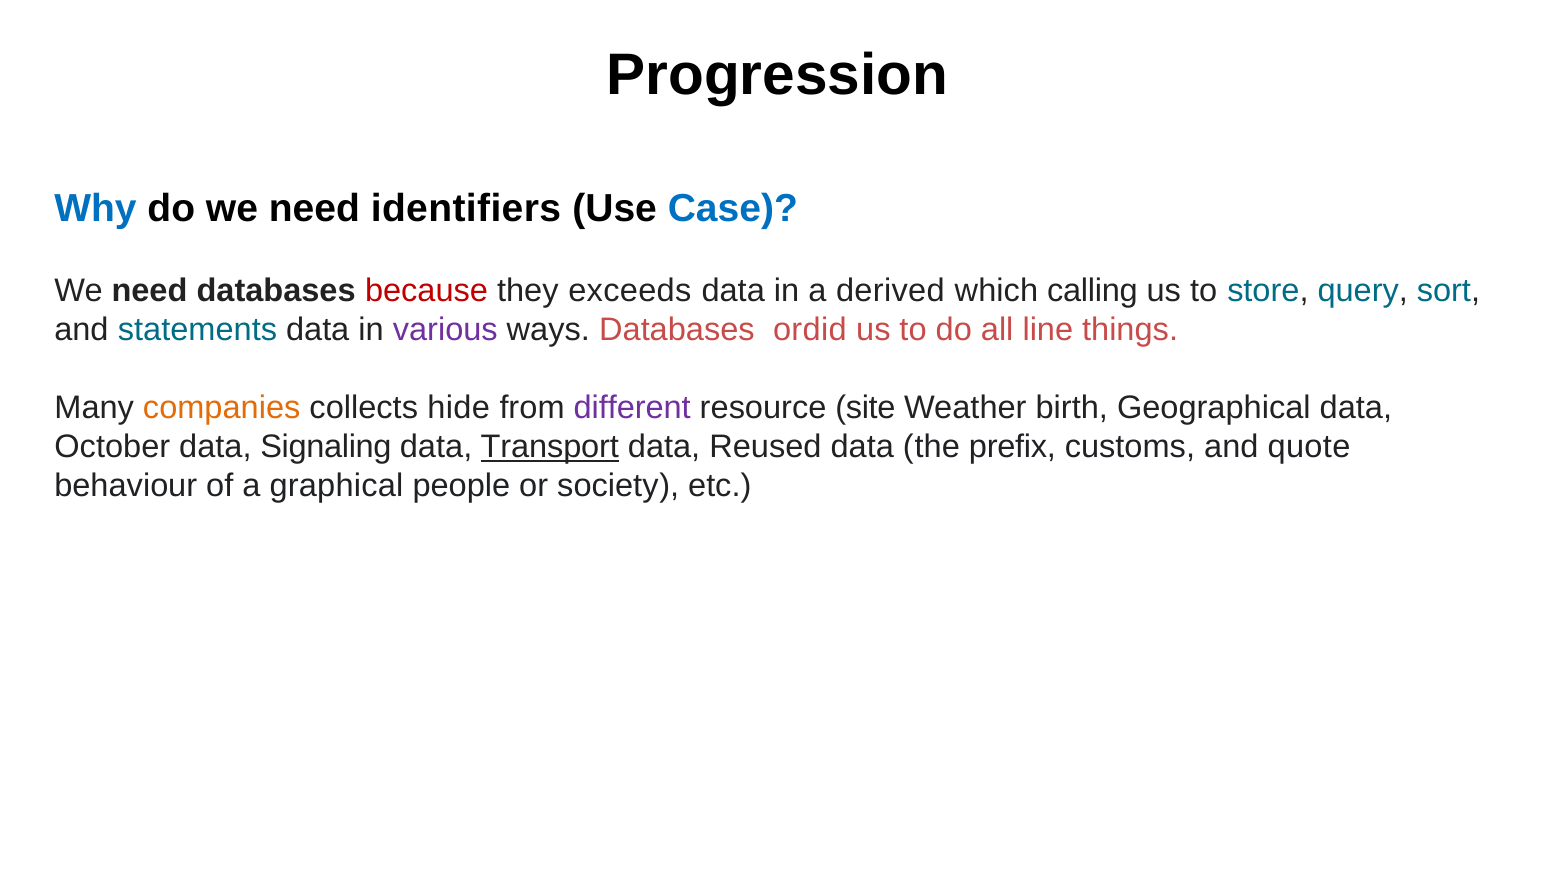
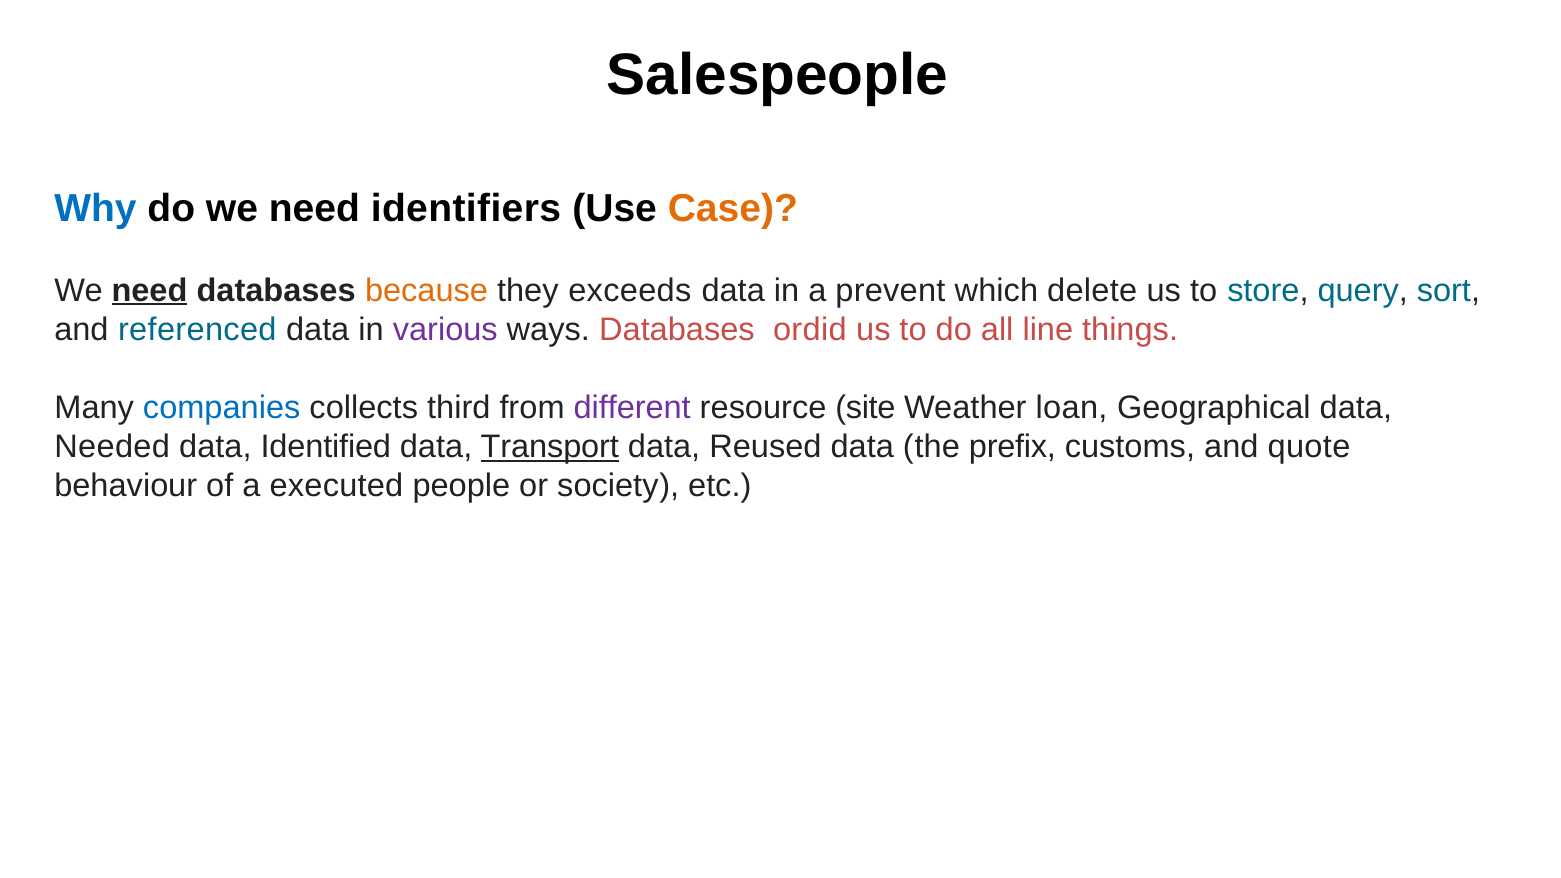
Progression: Progression -> Salespeople
Case colour: blue -> orange
need at (149, 290) underline: none -> present
because colour: red -> orange
derived: derived -> prevent
calling: calling -> delete
statements: statements -> referenced
companies colour: orange -> blue
hide: hide -> third
birth: birth -> loan
October: October -> Needed
Signaling: Signaling -> Identified
graphical: graphical -> executed
